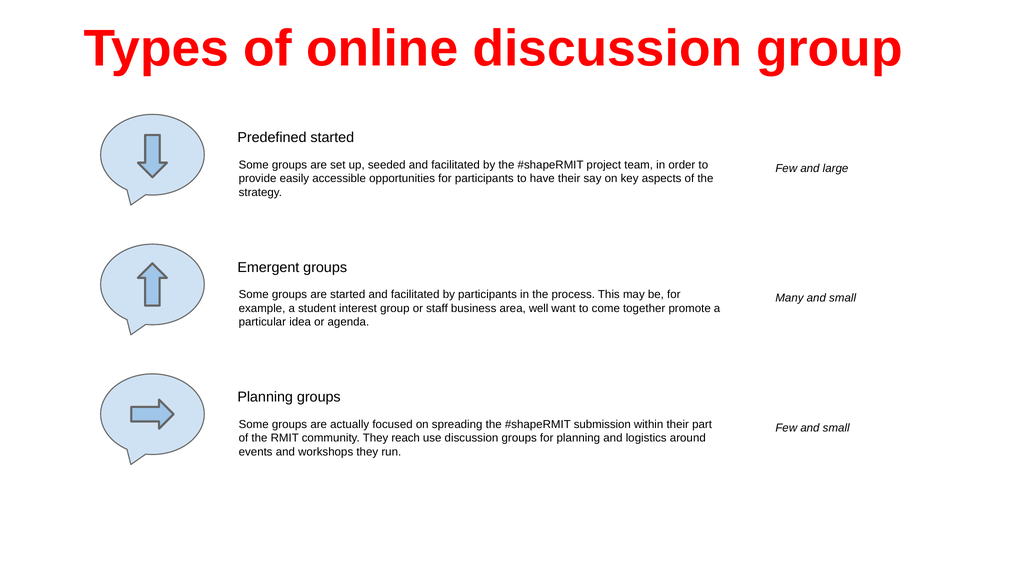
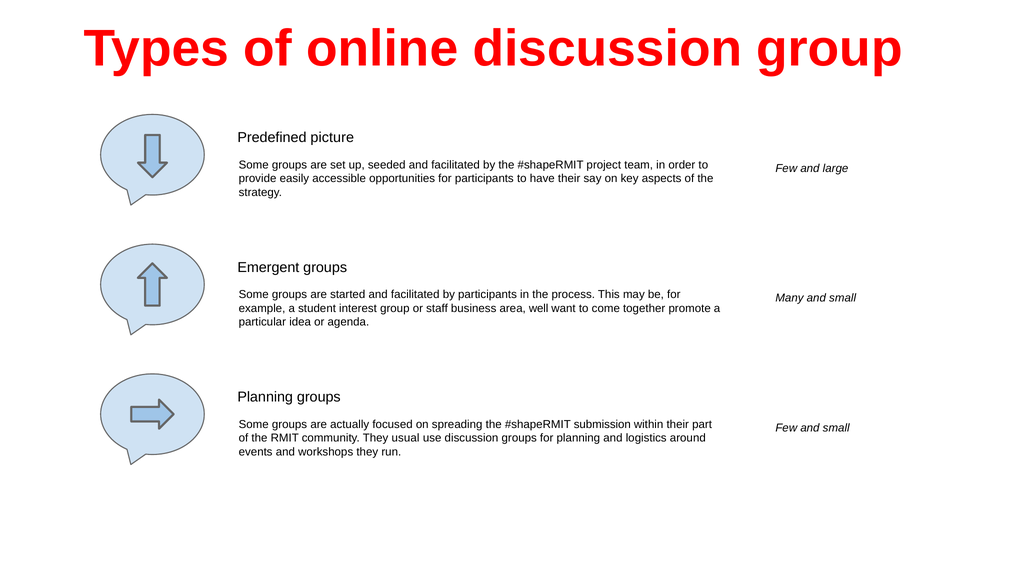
Predefined started: started -> picture
reach: reach -> usual
